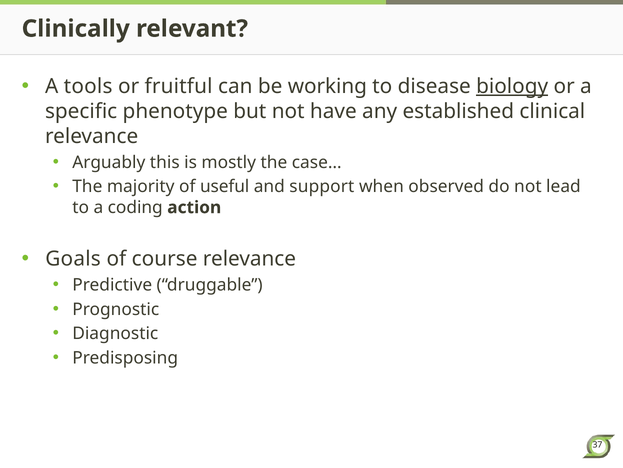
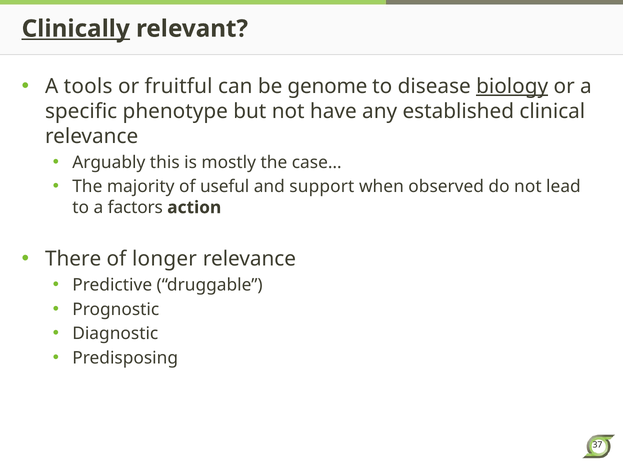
Clinically underline: none -> present
working: working -> genome
coding: coding -> factors
Goals: Goals -> There
course: course -> longer
